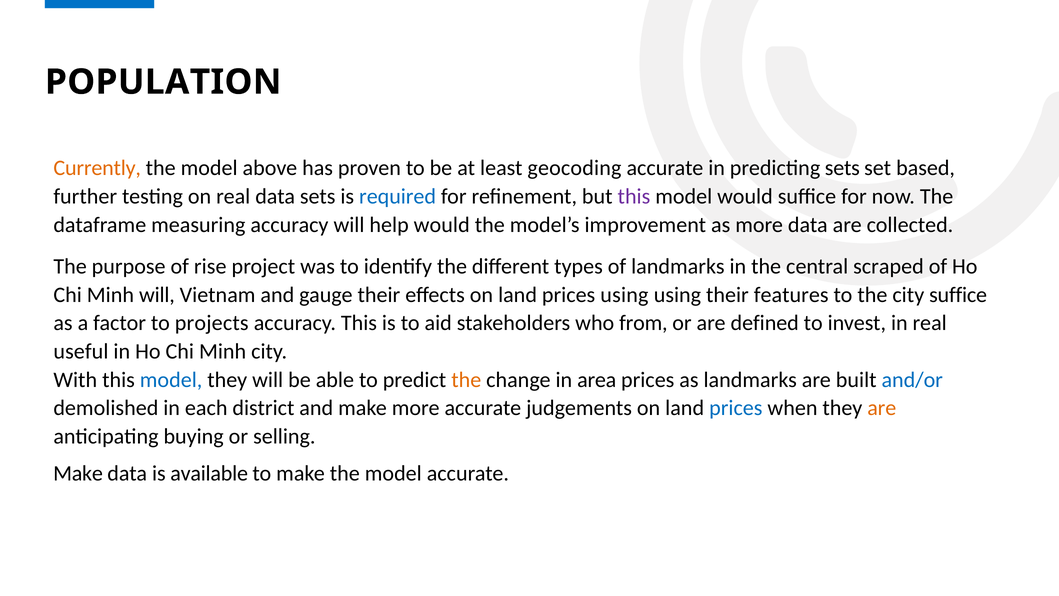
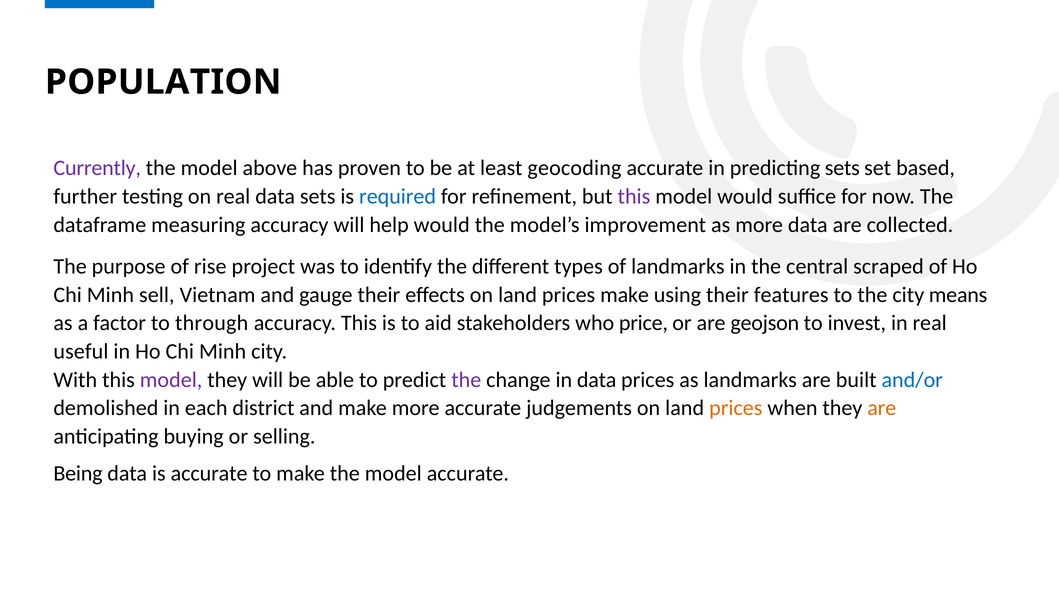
Currently colour: orange -> purple
Minh will: will -> sell
prices using: using -> make
city suffice: suffice -> means
projects: projects -> through
from: from -> price
defined: defined -> geojson
model at (171, 380) colour: blue -> purple
the at (466, 380) colour: orange -> purple
in area: area -> data
prices at (736, 408) colour: blue -> orange
Make at (78, 473): Make -> Being
is available: available -> accurate
